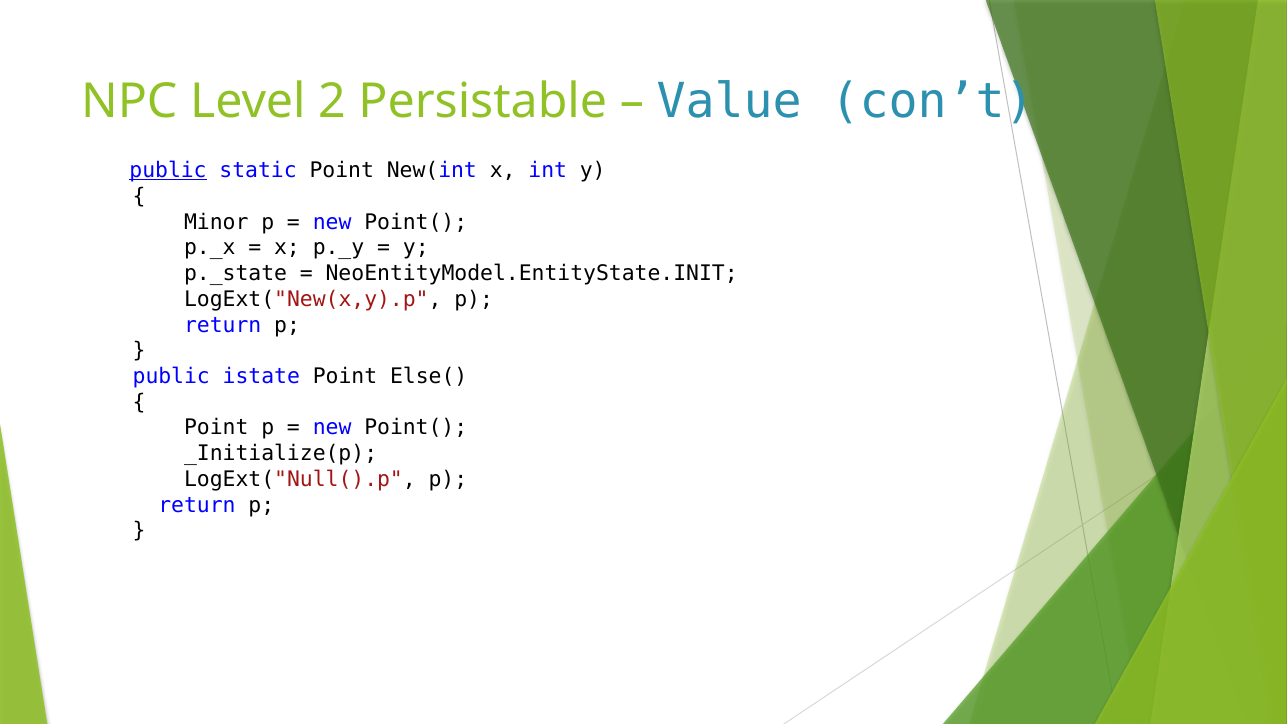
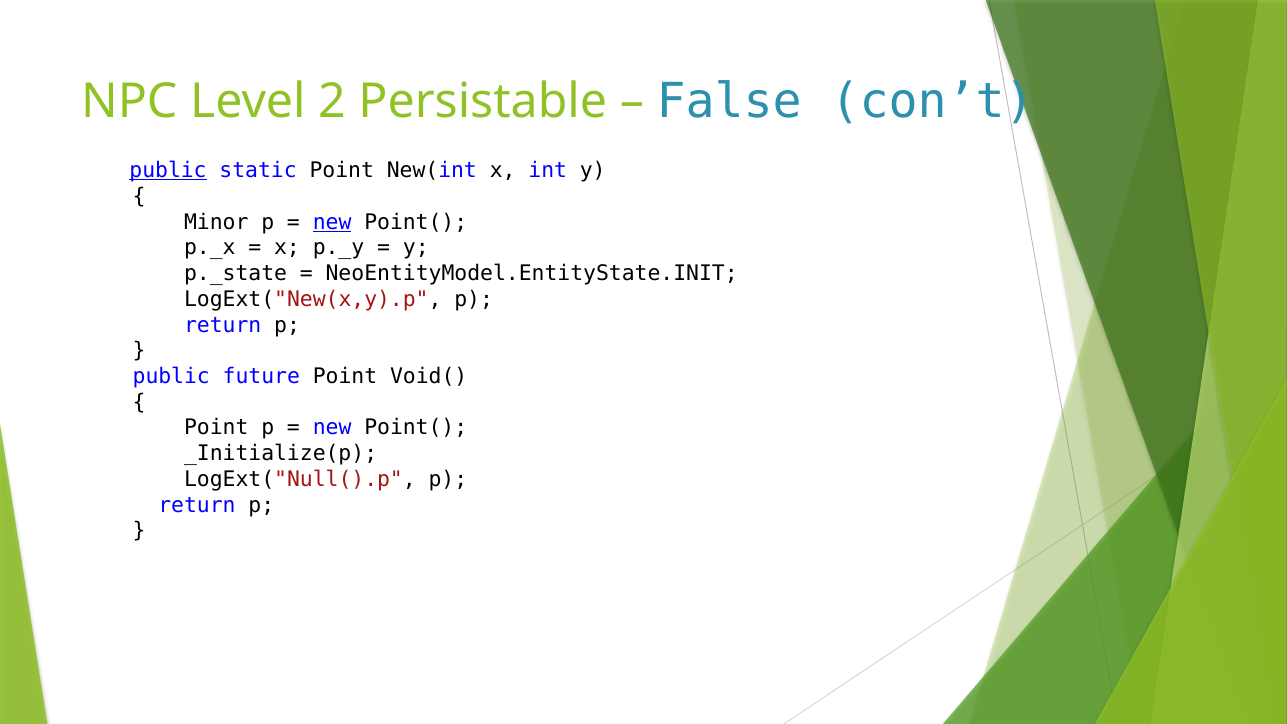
Value: Value -> False
new at (332, 222) underline: none -> present
istate: istate -> future
Else(: Else( -> Void(
